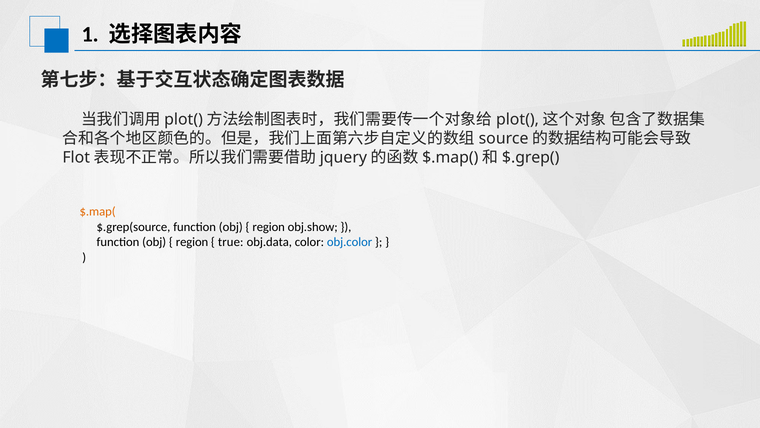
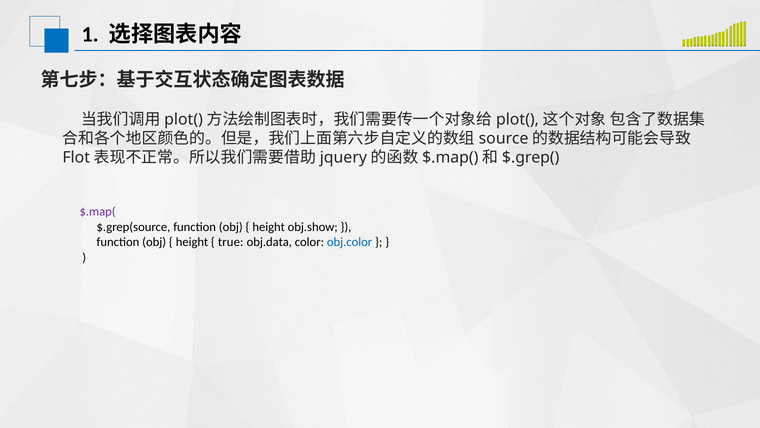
$.map( at (98, 212) colour: orange -> purple
region at (269, 227): region -> height
region at (192, 242): region -> height
